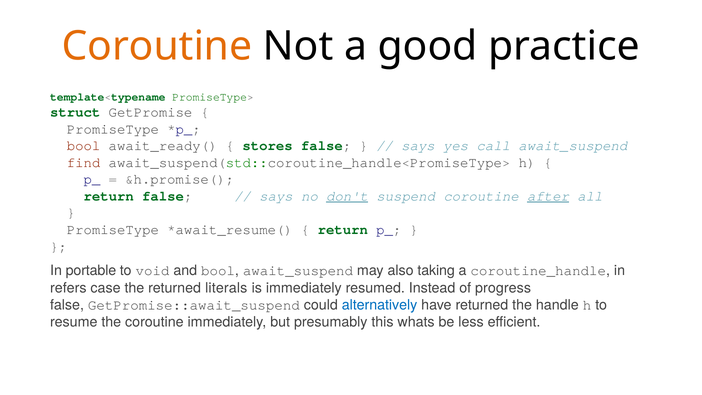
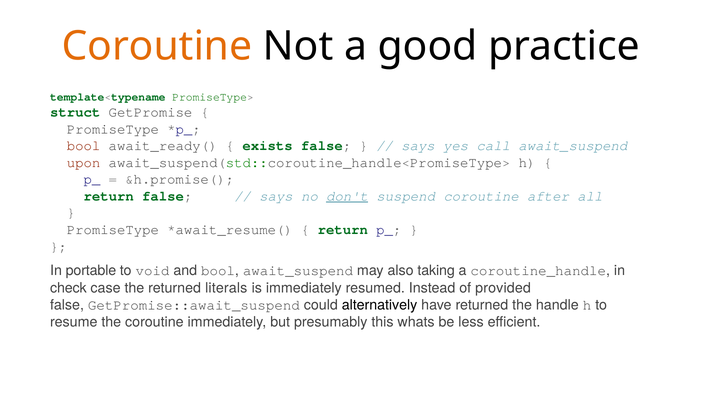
stores: stores -> exists
find: find -> upon
after underline: present -> none
refers: refers -> check
progress: progress -> provided
alternatively colour: blue -> black
